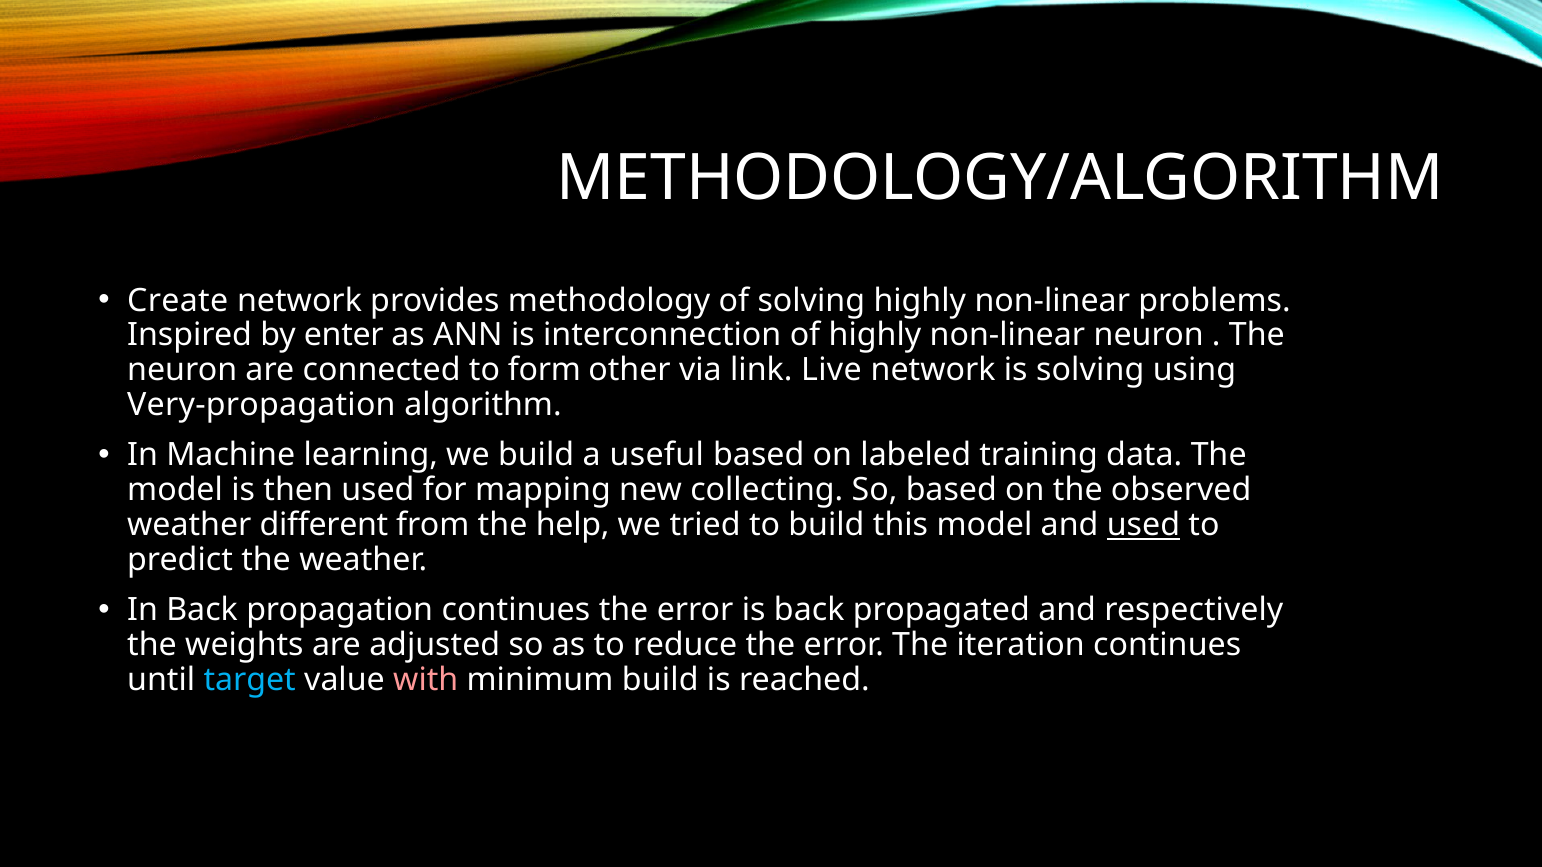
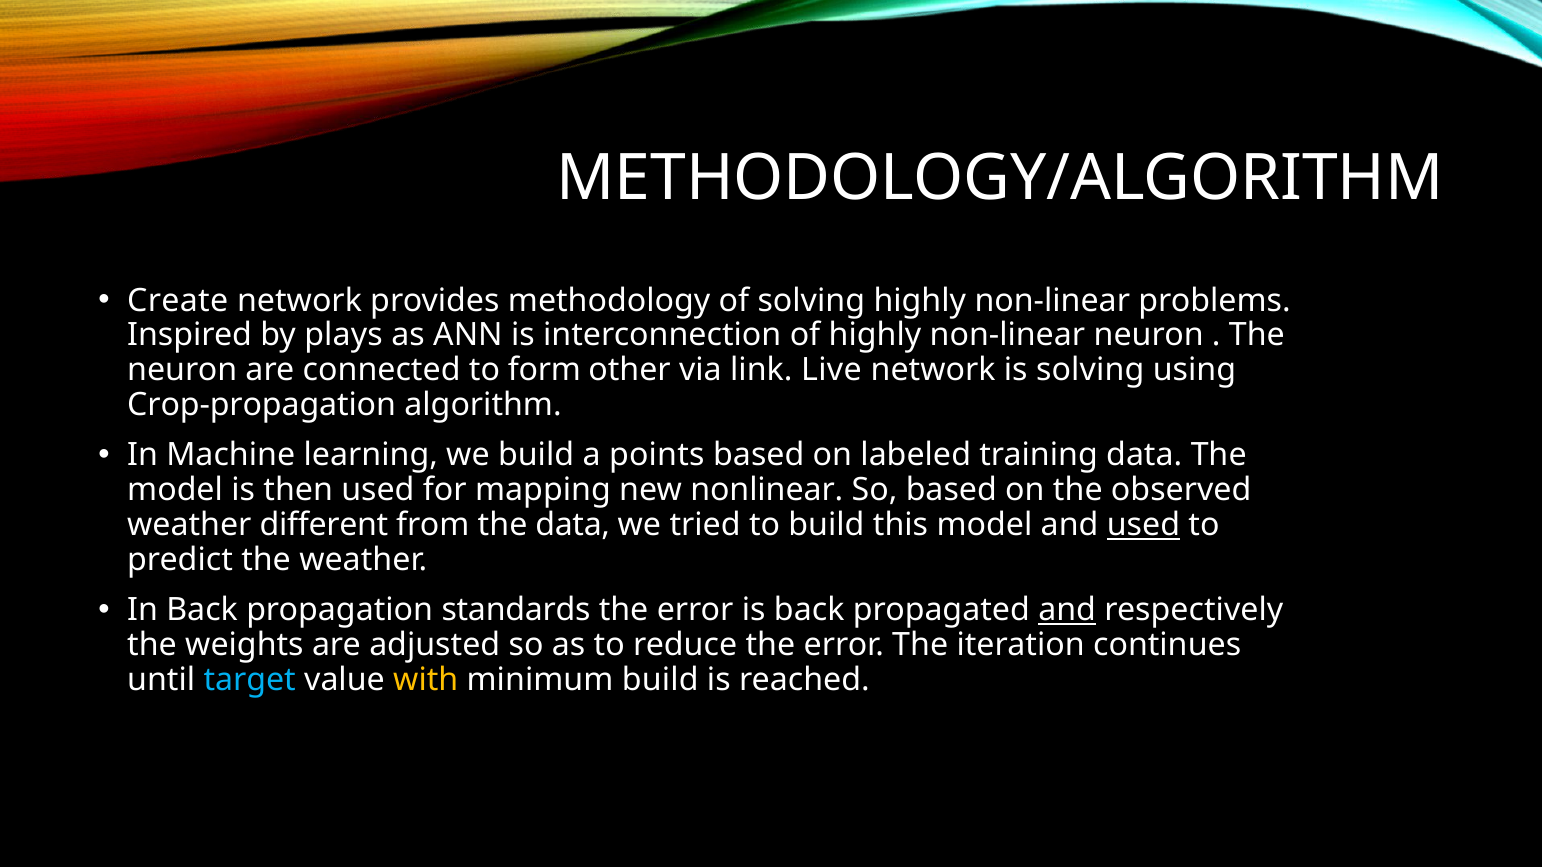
enter: enter -> plays
Very-propagation: Very-propagation -> Crop-propagation
useful: useful -> points
collecting: collecting -> nonlinear
the help: help -> data
propagation continues: continues -> standards
and at (1067, 611) underline: none -> present
with colour: pink -> yellow
